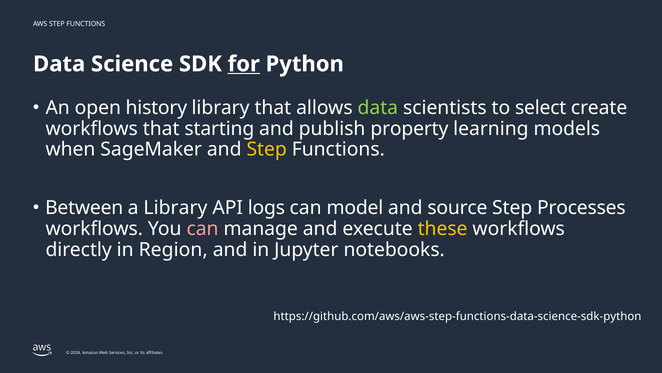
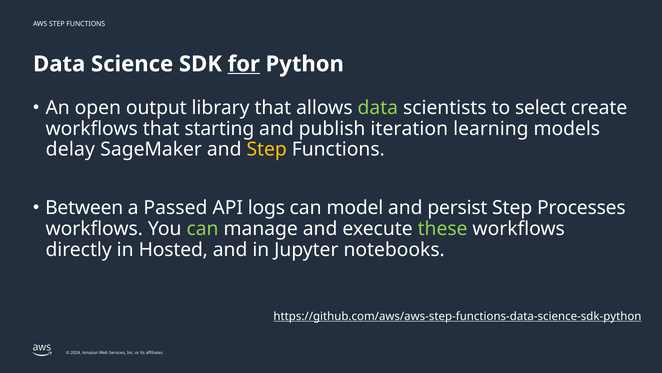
history: history -> output
property: property -> iteration
when: when -> delay
a Library: Library -> Passed
source: source -> persist
can at (203, 228) colour: pink -> light green
these colour: yellow -> light green
Region: Region -> Hosted
https://github.com/aws/aws-step-functions-data-science-sdk-python underline: none -> present
